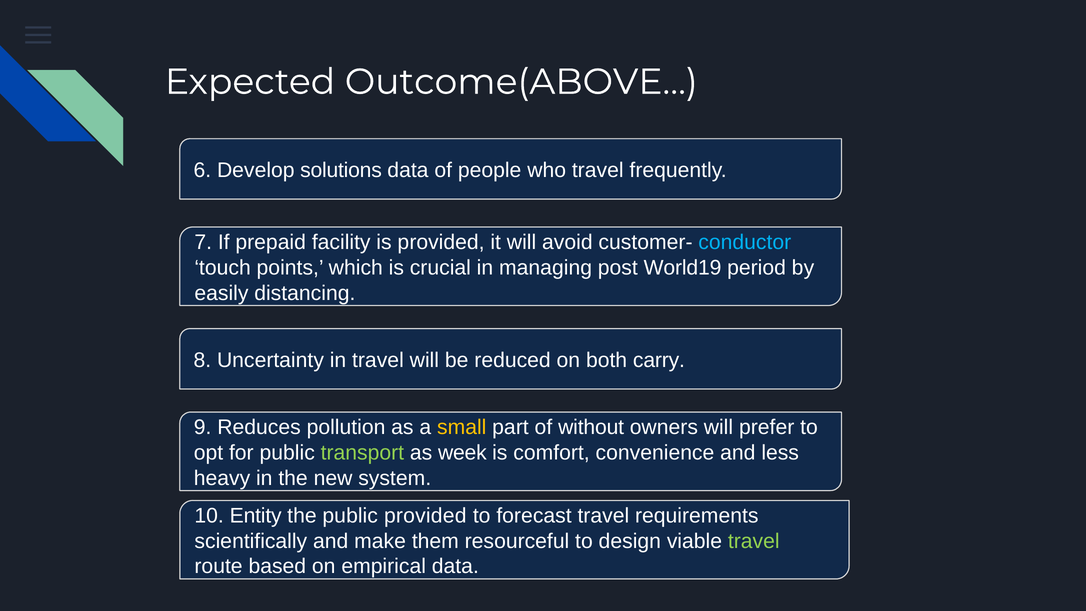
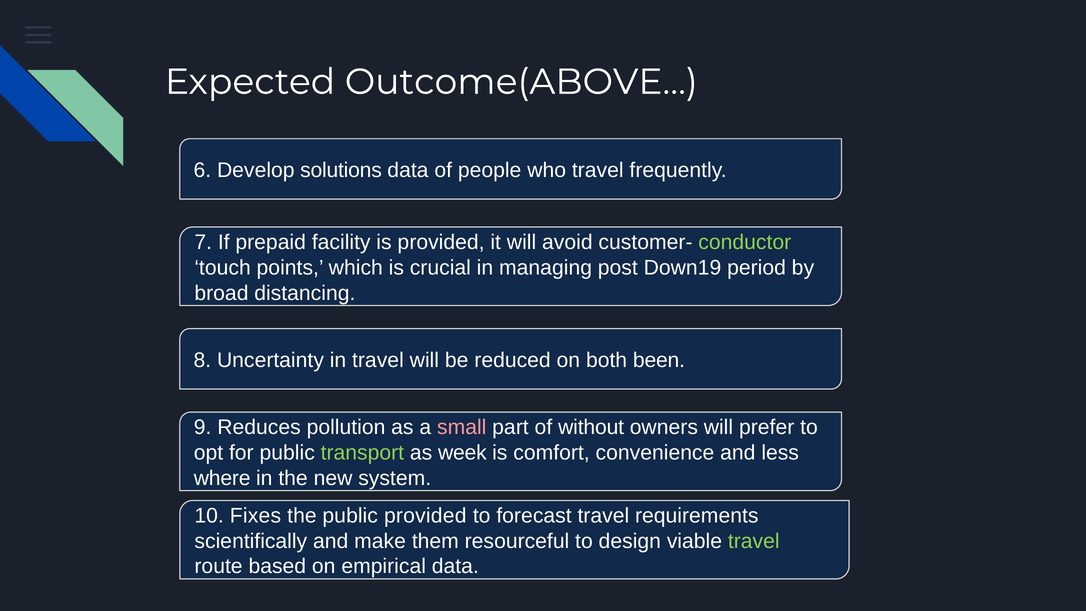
conductor colour: light blue -> light green
World19: World19 -> Down19
easily: easily -> broad
carry: carry -> been
small colour: yellow -> pink
heavy: heavy -> where
Entity: Entity -> Fixes
